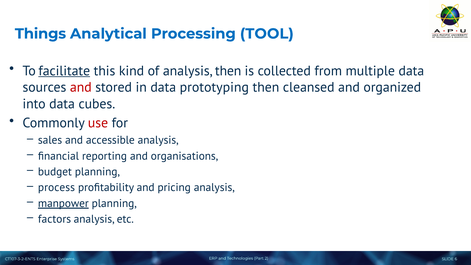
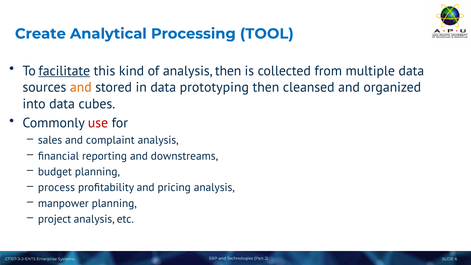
Things: Things -> Create
and at (81, 87) colour: red -> orange
accessible: accessible -> complaint
organisations: organisations -> downstreams
manpower underline: present -> none
factors: factors -> project
